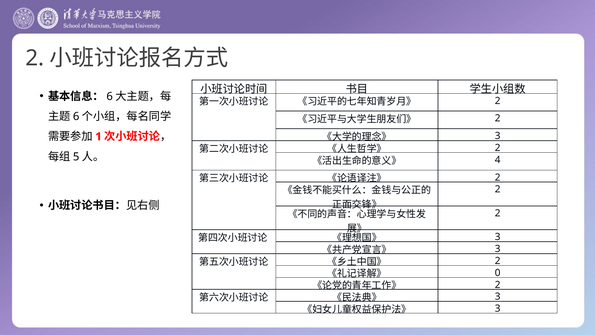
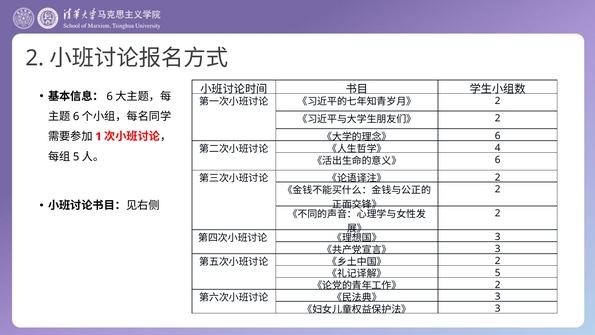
3 at (498, 136): 3 -> 6
2 at (498, 148): 2 -> 4
4 at (498, 160): 4 -> 6
0: 0 -> 5
